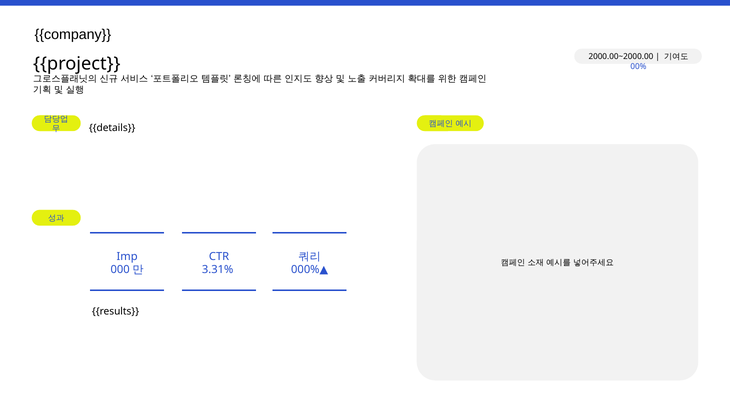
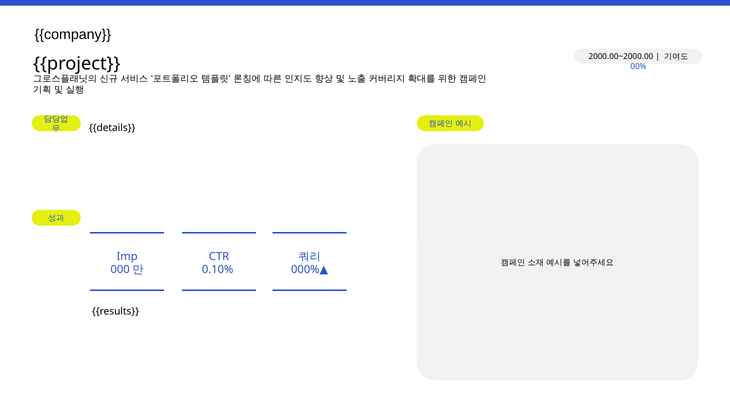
3.31%: 3.31% -> 0.10%
